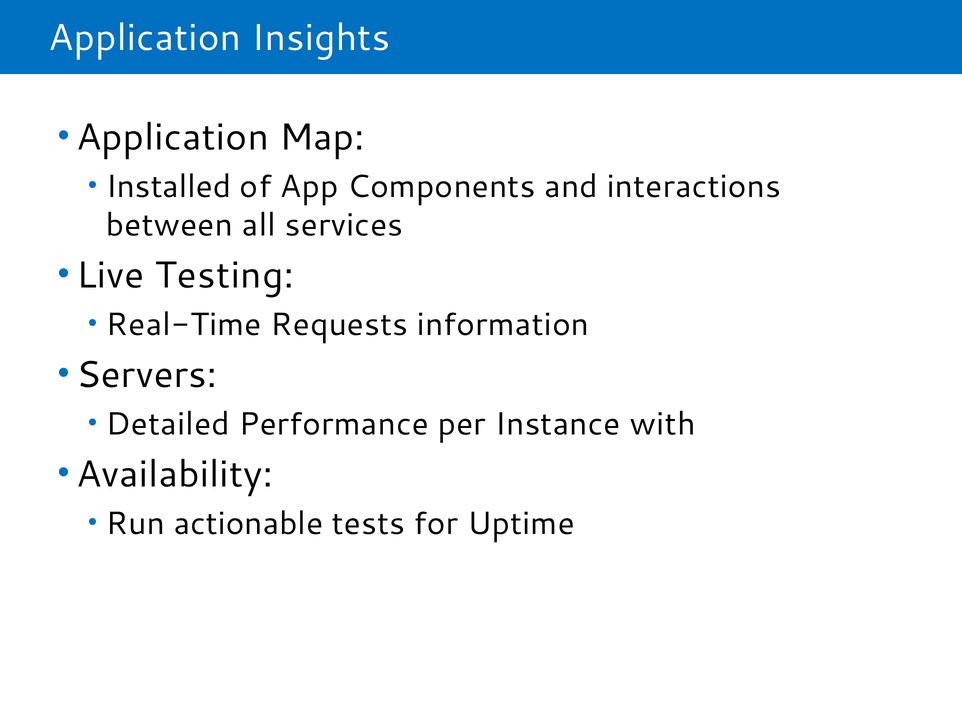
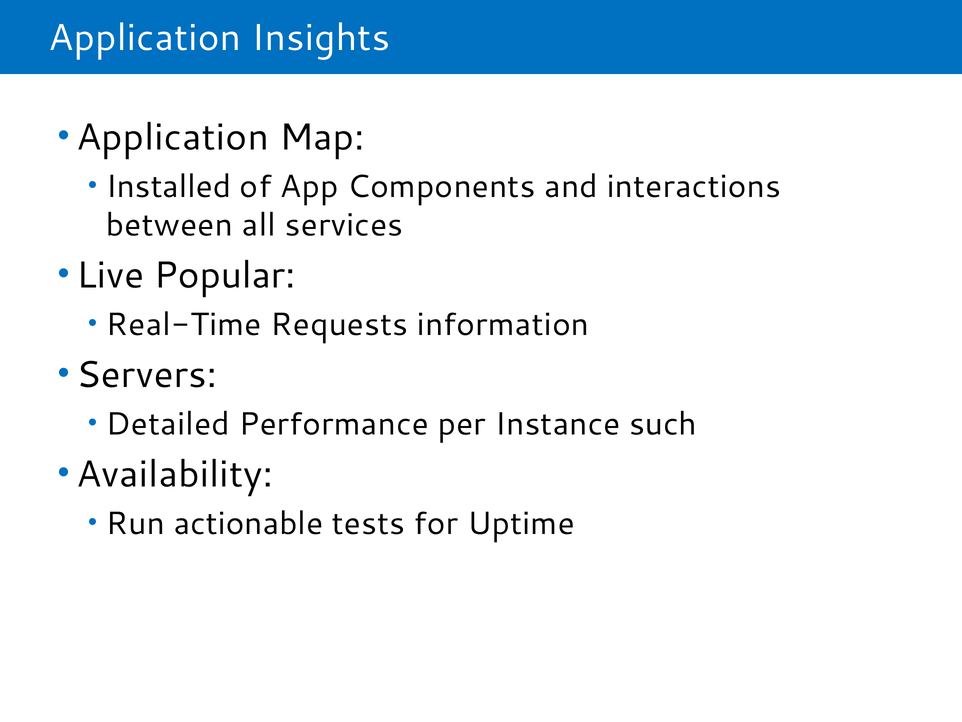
Testing: Testing -> Popular
with: with -> such
